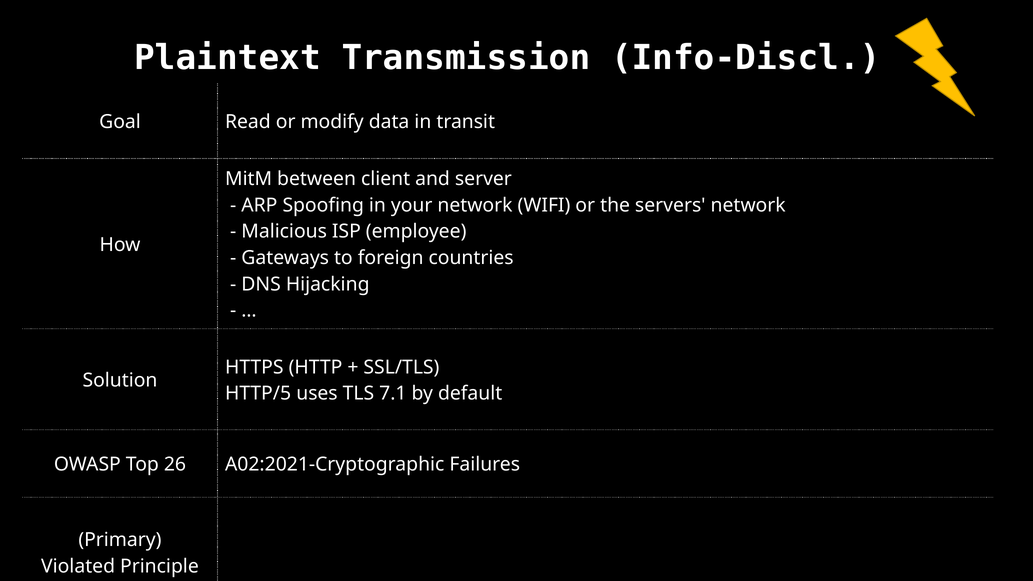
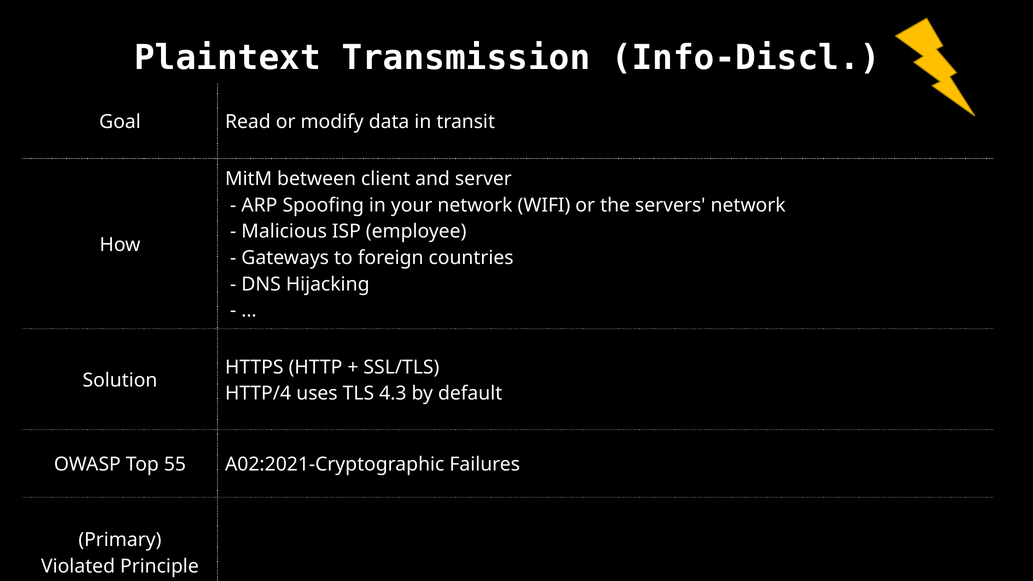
HTTP/5: HTTP/5 -> HTTP/4
7.1: 7.1 -> 4.3
26: 26 -> 55
